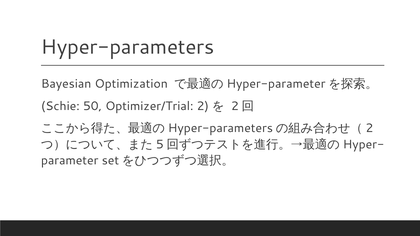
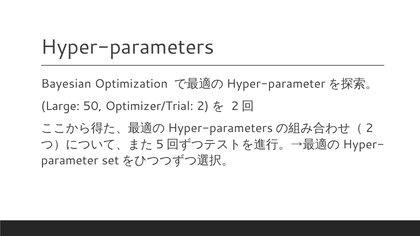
Schie: Schie -> Large
